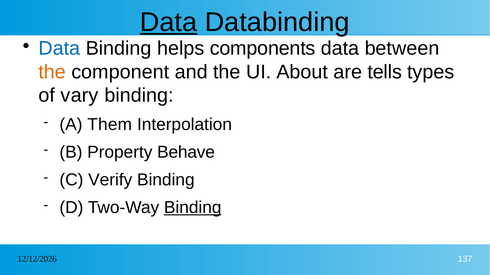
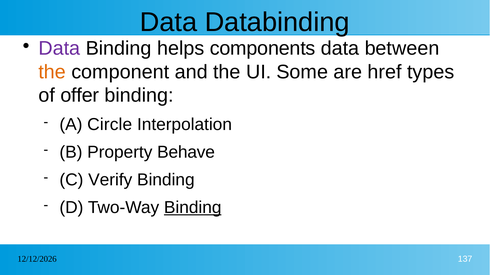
Data at (169, 22) underline: present -> none
Data at (59, 48) colour: blue -> purple
About: About -> Some
tells: tells -> href
vary: vary -> offer
Them: Them -> Circle
